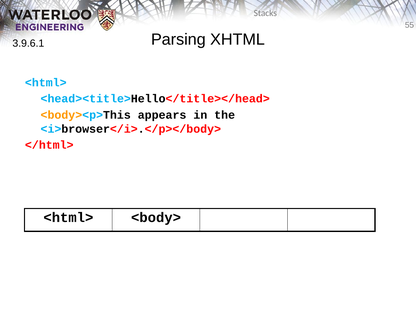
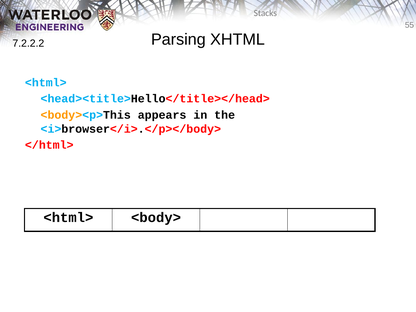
3.9.6.1: 3.9.6.1 -> 7.2.2.2
